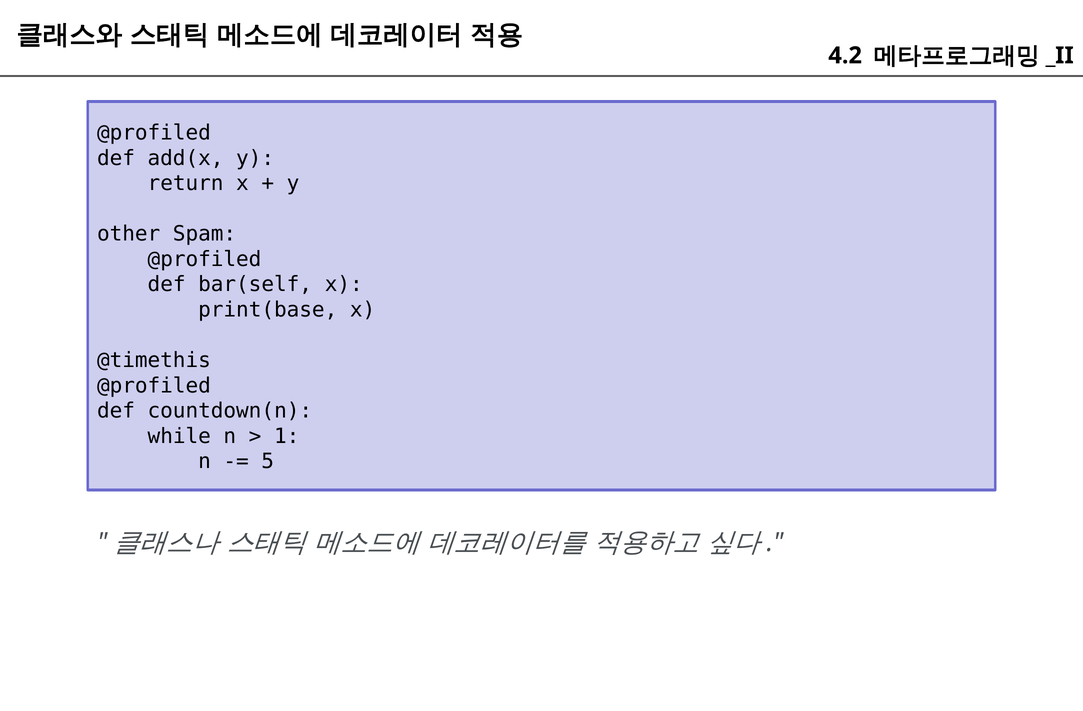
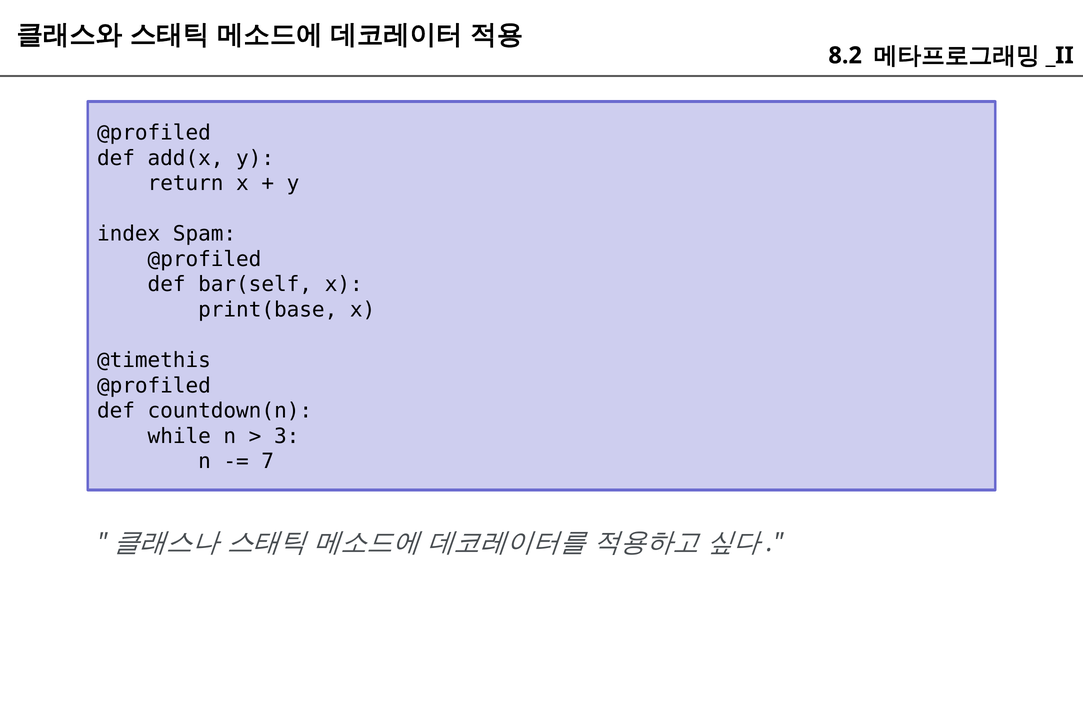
4.2: 4.2 -> 8.2
other: other -> index
1: 1 -> 3
5: 5 -> 7
